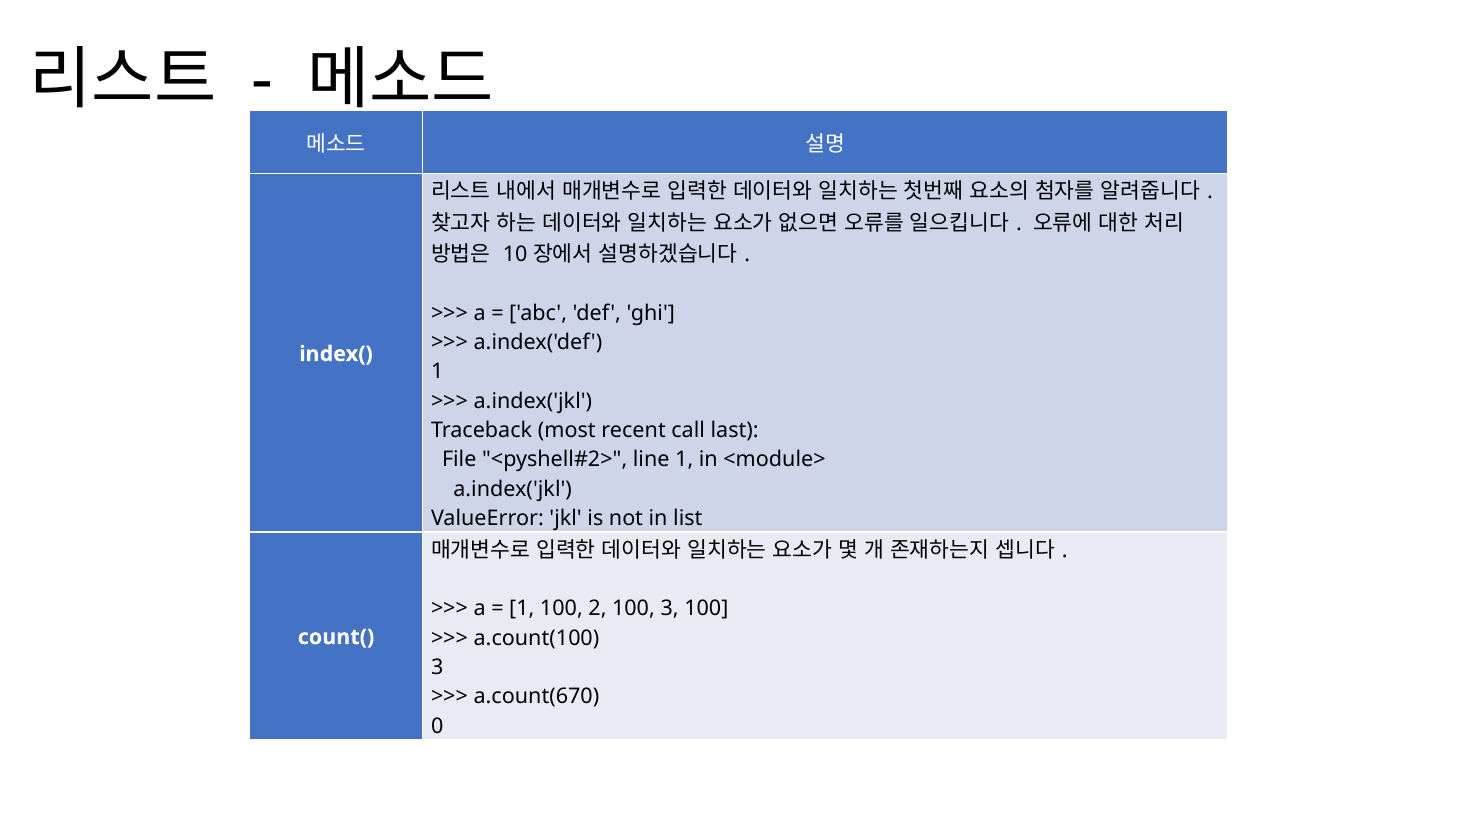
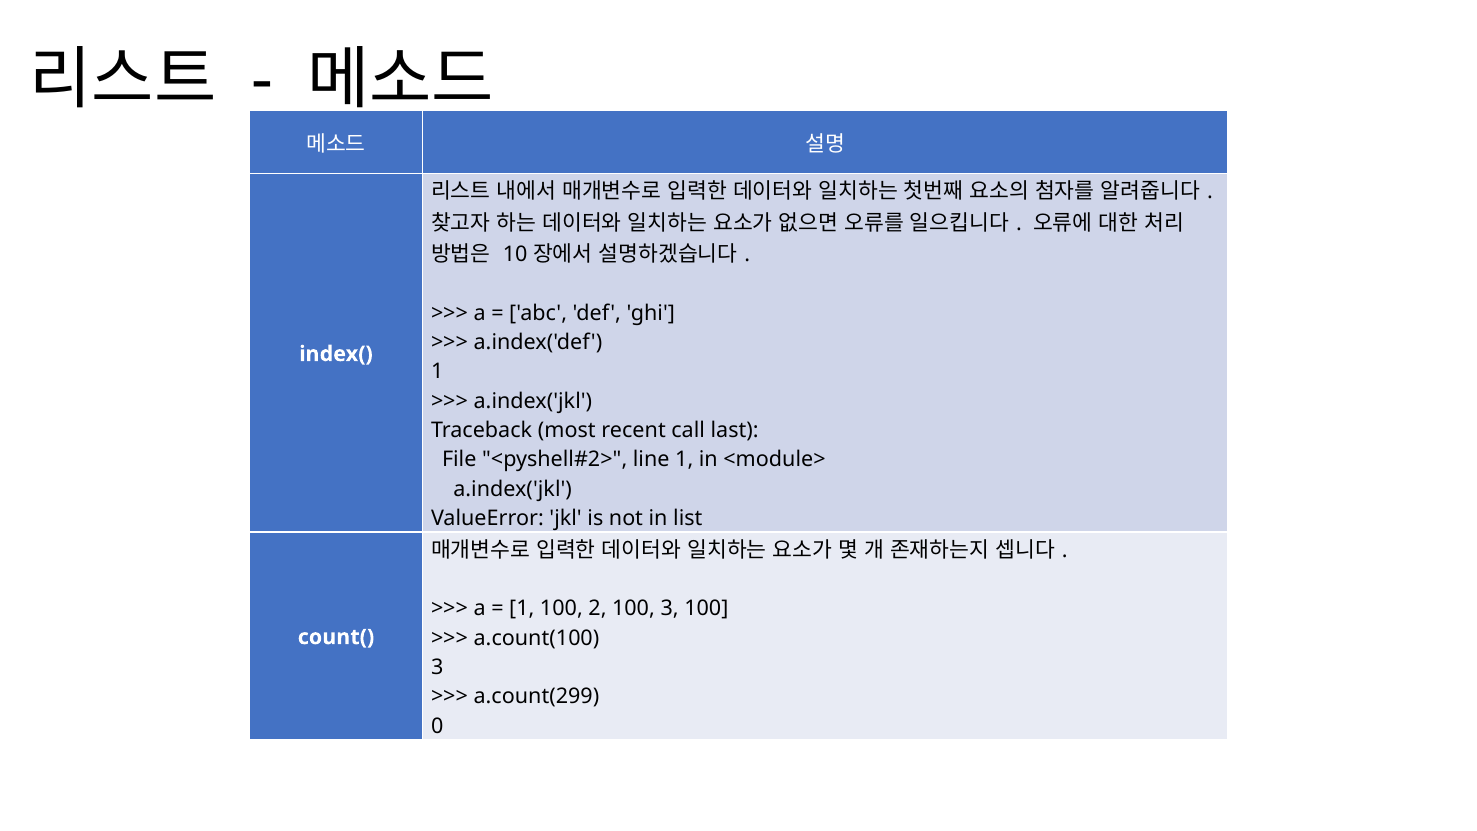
a.count(670: a.count(670 -> a.count(299
